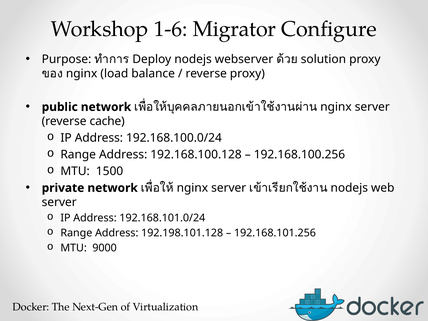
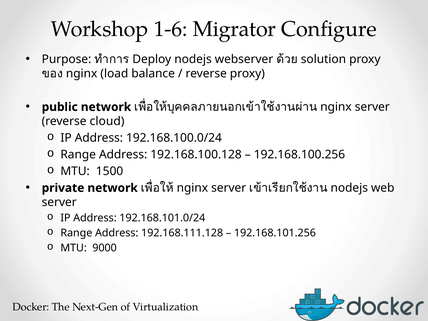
cache: cache -> cloud
192.198.101.128: 192.198.101.128 -> 192.168.111.128
